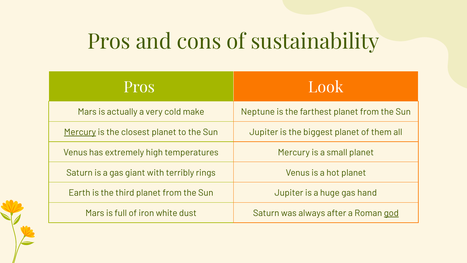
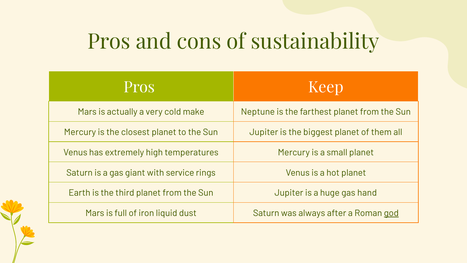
Look: Look -> Keep
Mercury at (80, 132) underline: present -> none
terribly: terribly -> service
white: white -> liquid
